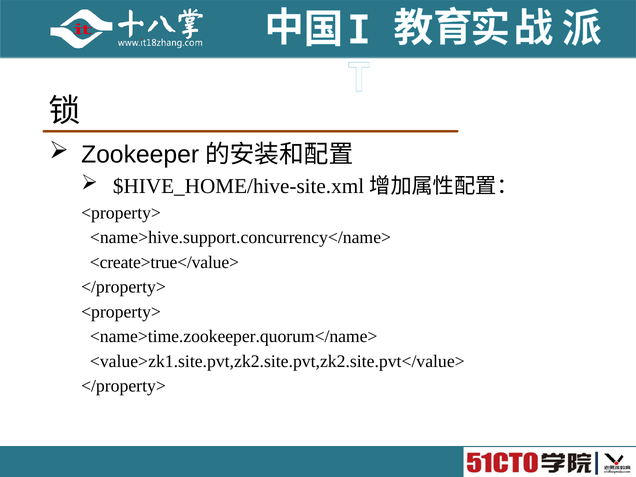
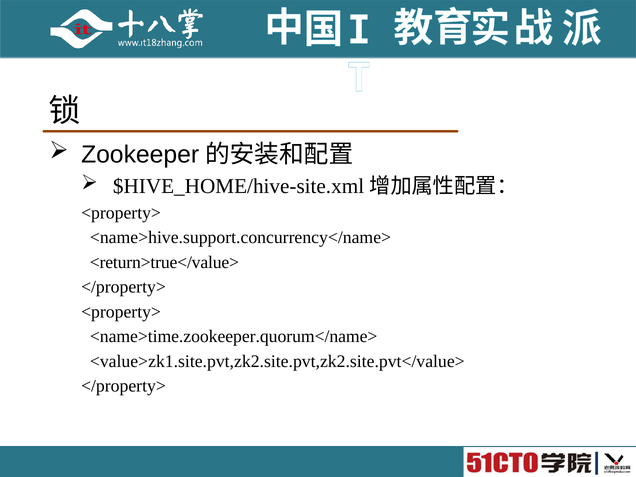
<create>true</value>: <create>true</value> -> <return>true</value>
